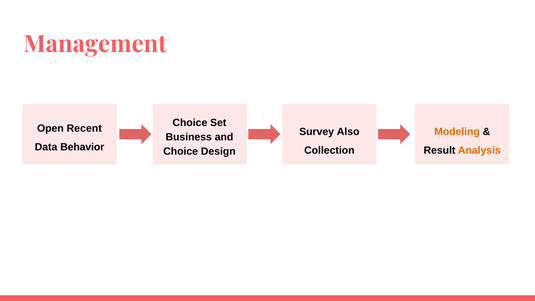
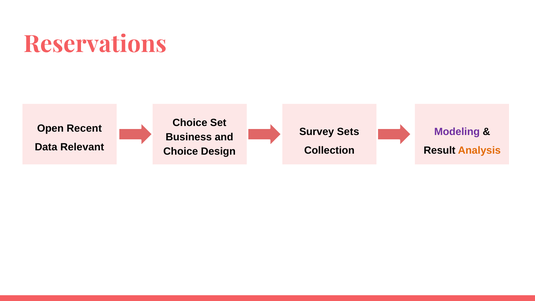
Management: Management -> Reservations
Also: Also -> Sets
Modeling colour: orange -> purple
Behavior: Behavior -> Relevant
